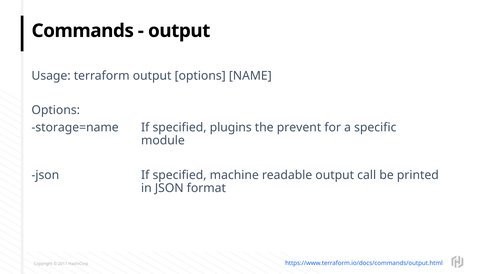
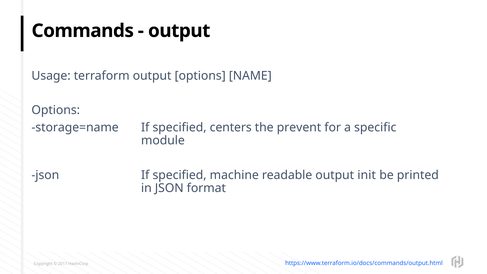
plugins: plugins -> centers
call: call -> init
